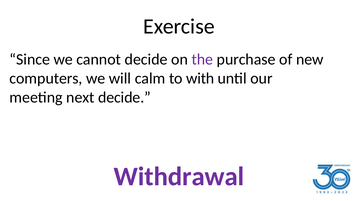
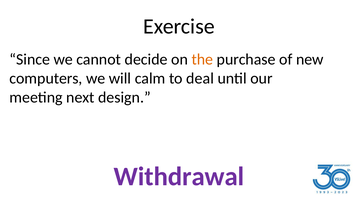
the colour: purple -> orange
with: with -> deal
next decide: decide -> design
